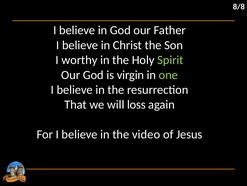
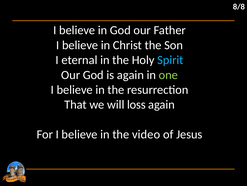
worthy: worthy -> eternal
Spirit colour: light green -> light blue
is virgin: virgin -> again
